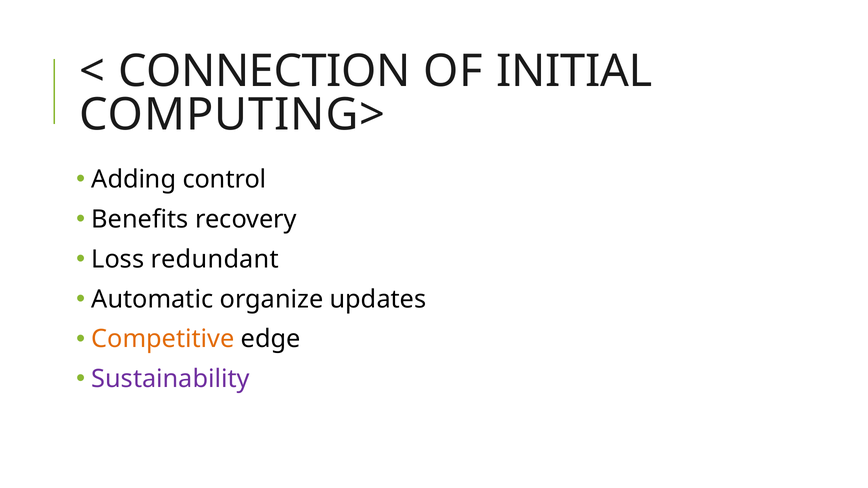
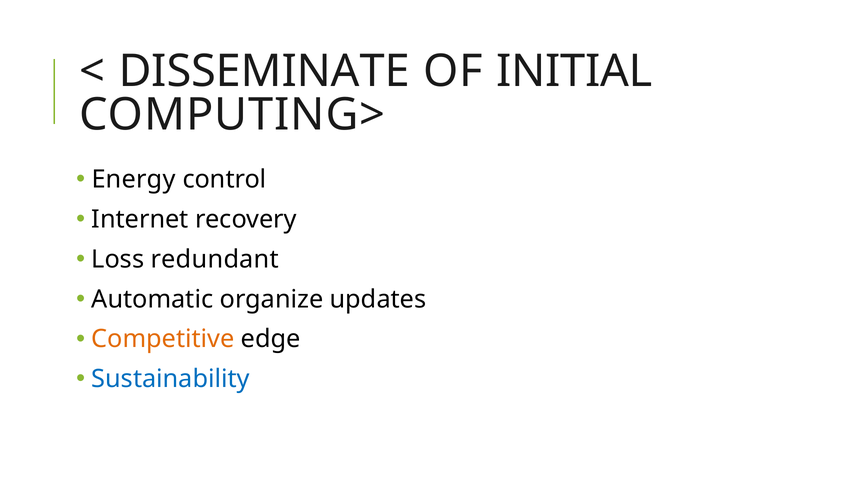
CONNECTION: CONNECTION -> DISSEMINATE
Adding: Adding -> Energy
Benefits: Benefits -> Internet
Sustainability colour: purple -> blue
